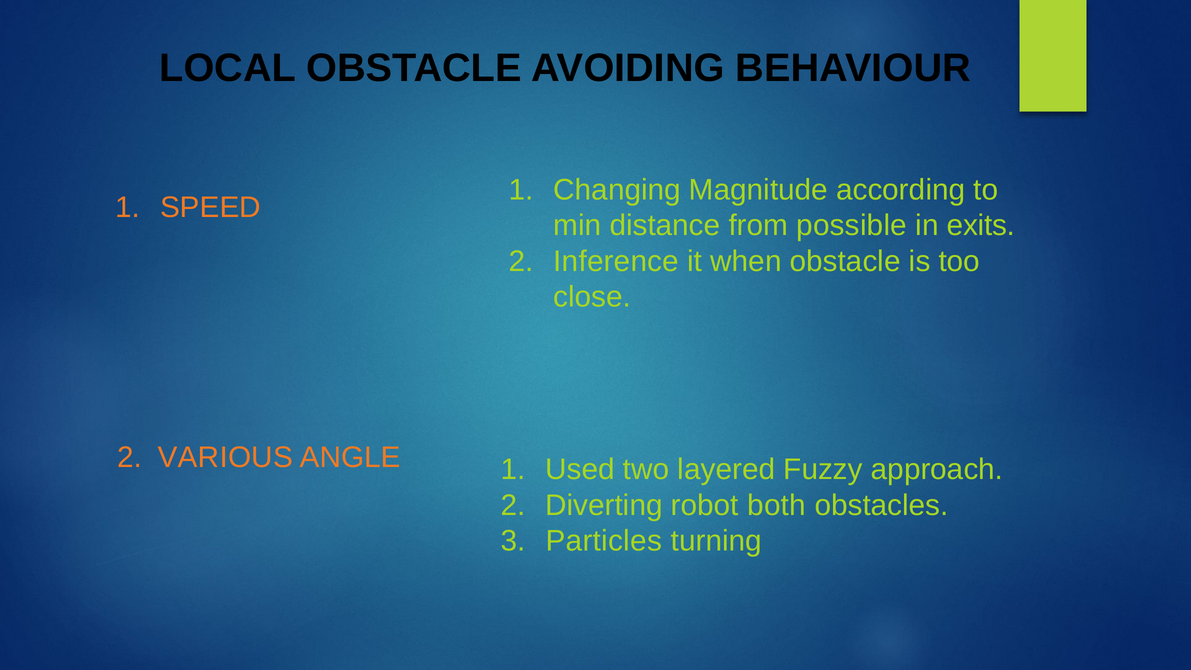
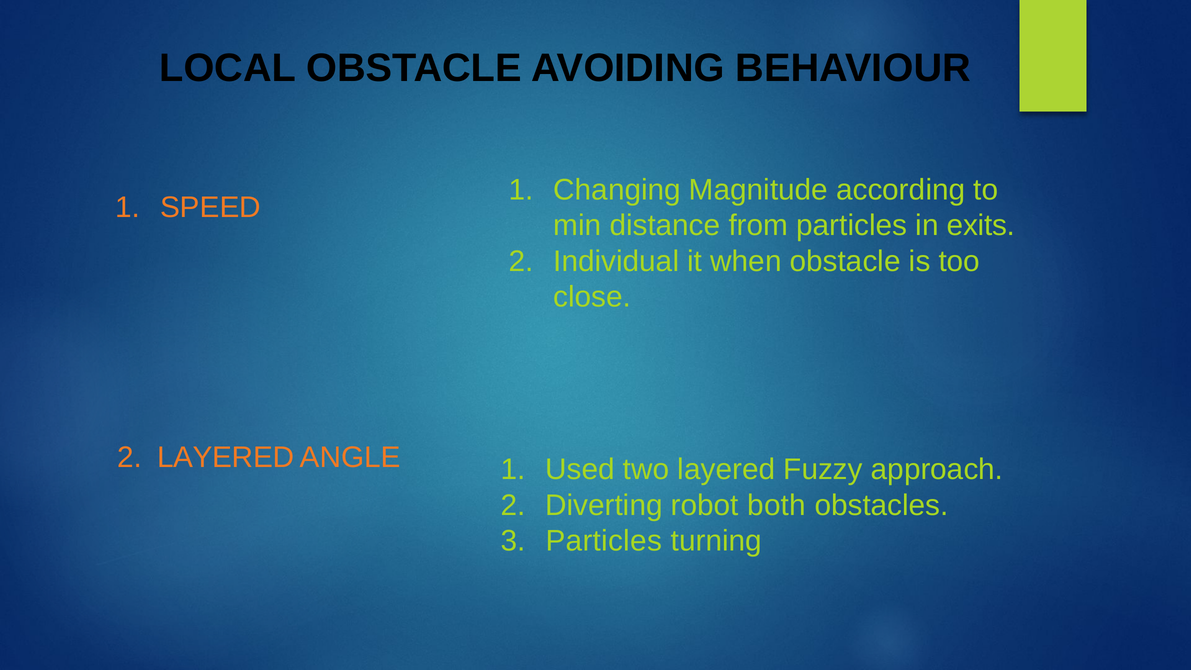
from possible: possible -> particles
Inference: Inference -> Individual
2 VARIOUS: VARIOUS -> LAYERED
